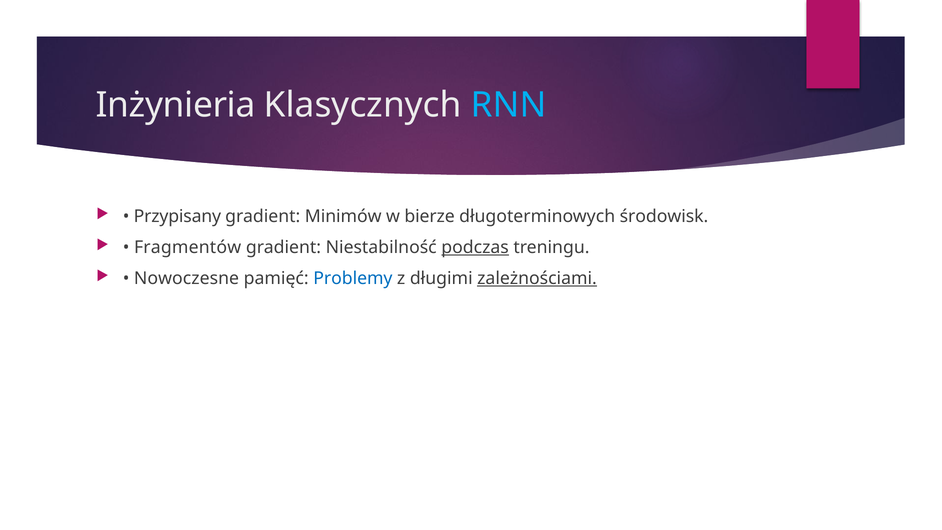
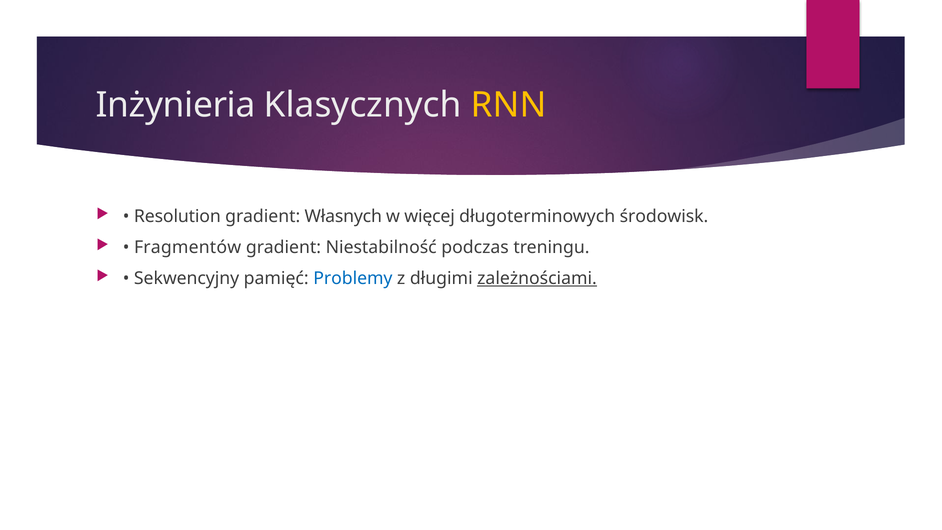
RNN colour: light blue -> yellow
Przypisany: Przypisany -> Resolution
Minimów: Minimów -> Własnych
bierze: bierze -> więcej
podczas underline: present -> none
Nowoczesne: Nowoczesne -> Sekwencyjny
